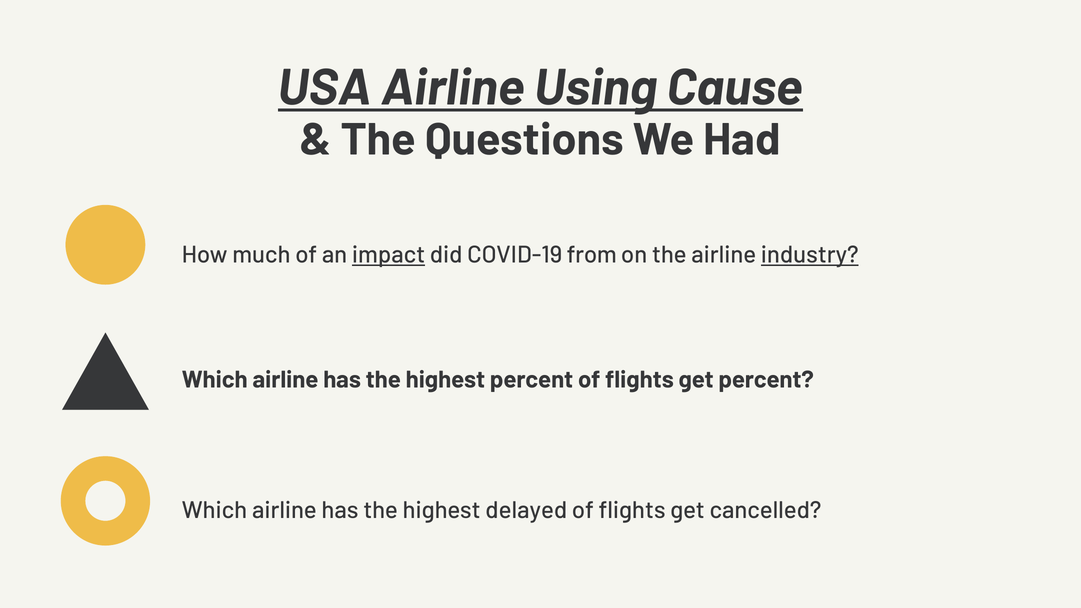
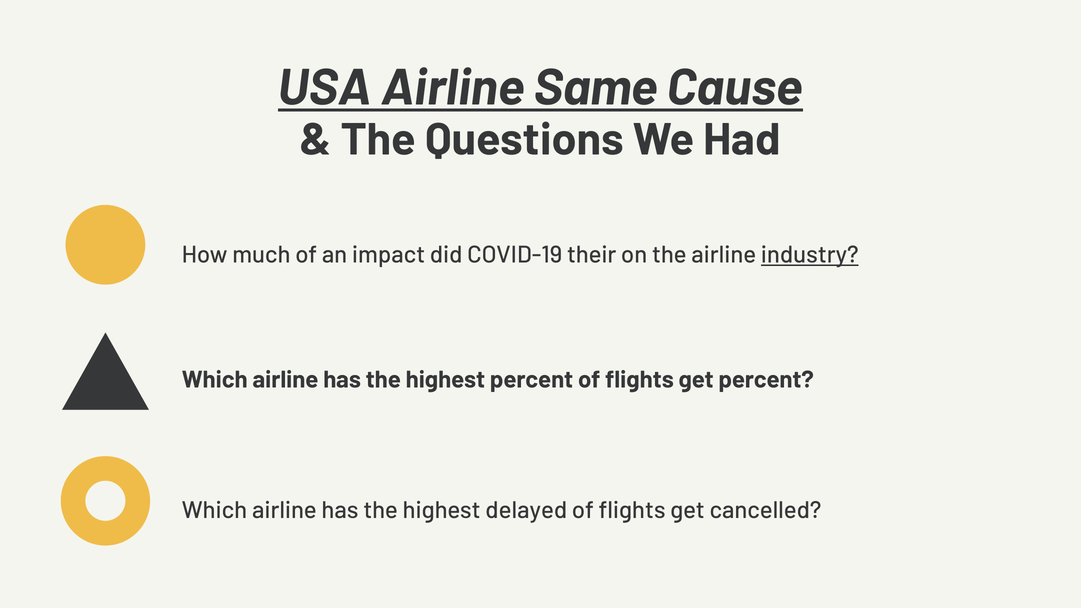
Using: Using -> Same
impact underline: present -> none
from: from -> their
